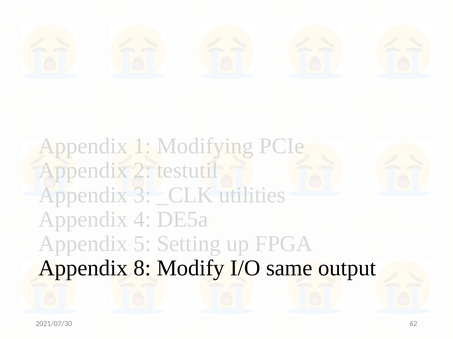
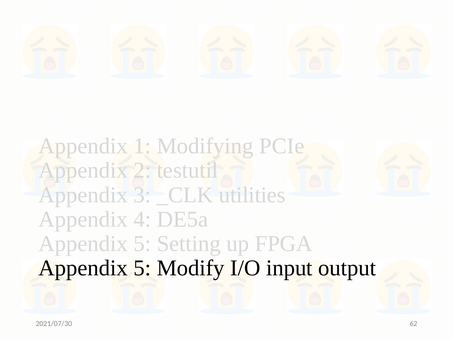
8 at (142, 269): 8 -> 5
same: same -> input
